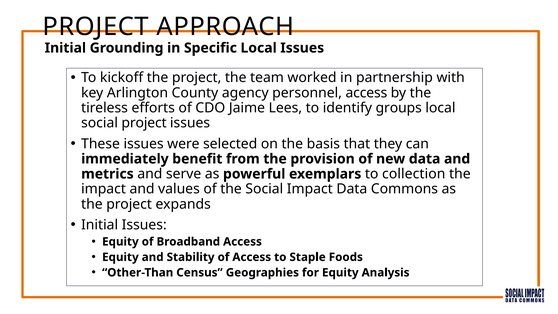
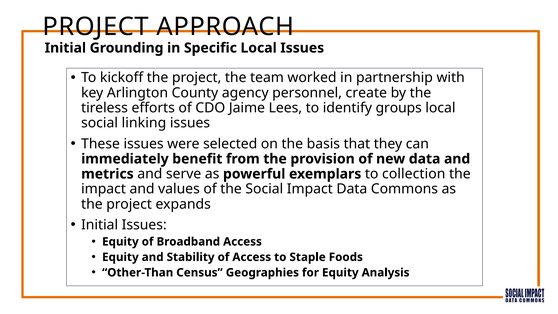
personnel access: access -> create
social project: project -> linking
